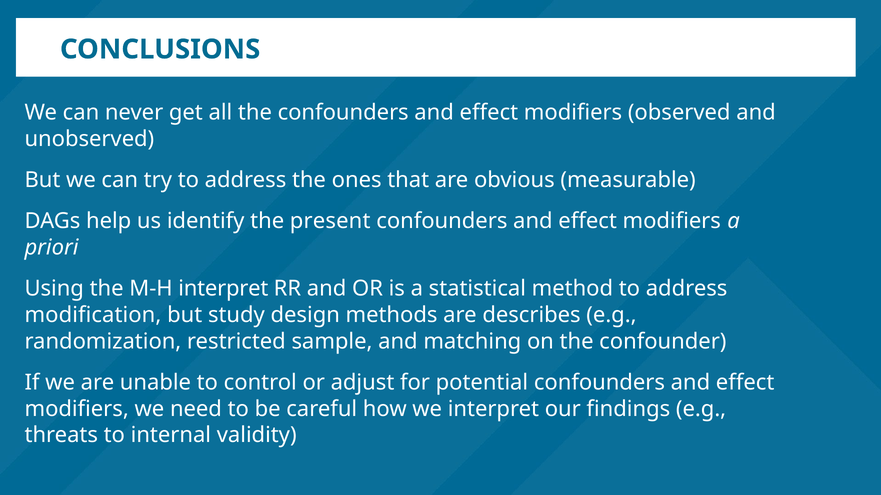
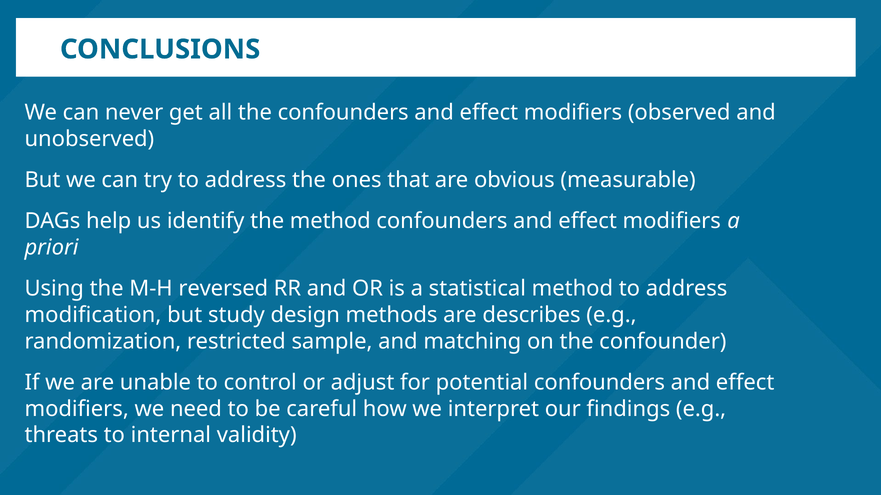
the present: present -> method
M-H interpret: interpret -> reversed
